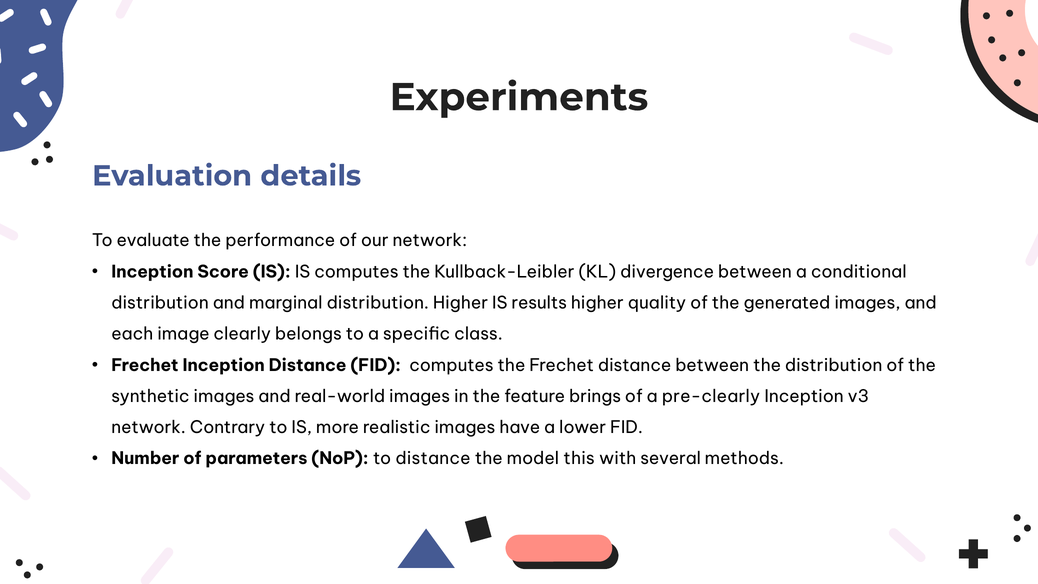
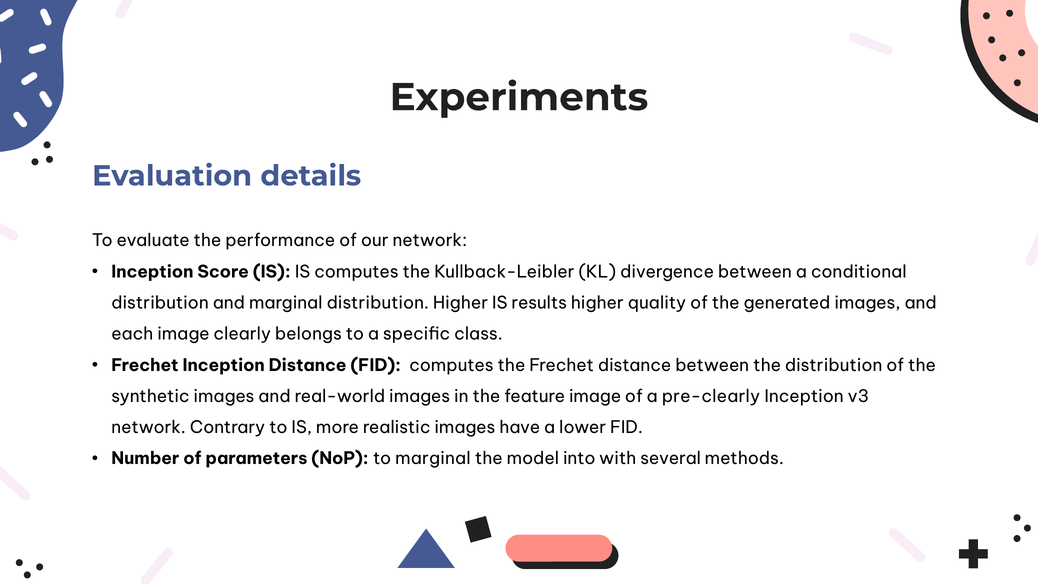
feature brings: brings -> image
to distance: distance -> marginal
this: this -> into
